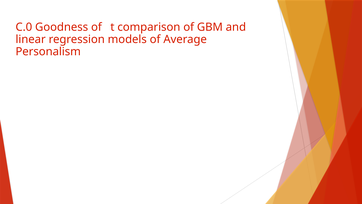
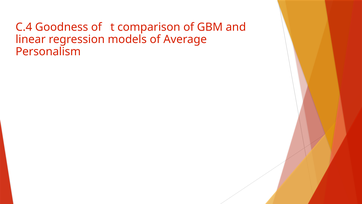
C.0: C.0 -> C.4
